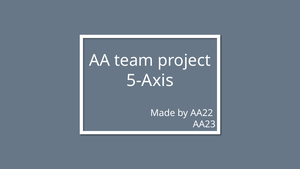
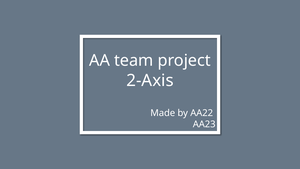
5-Axis: 5-Axis -> 2-Axis
